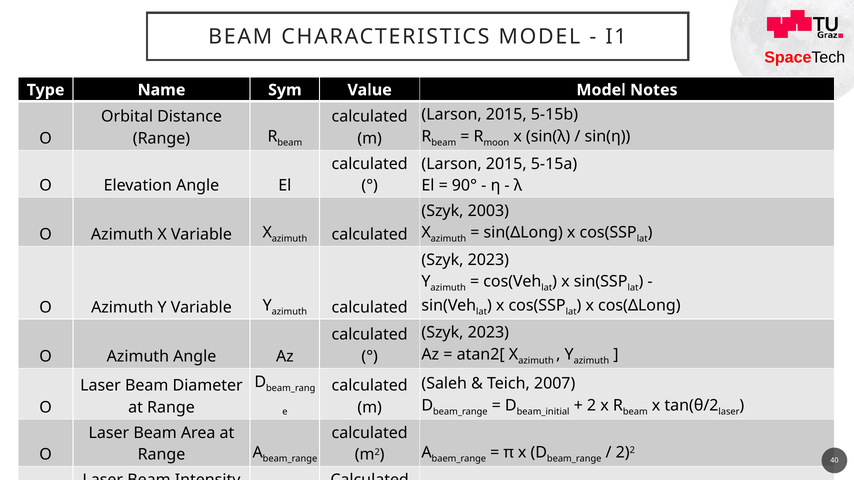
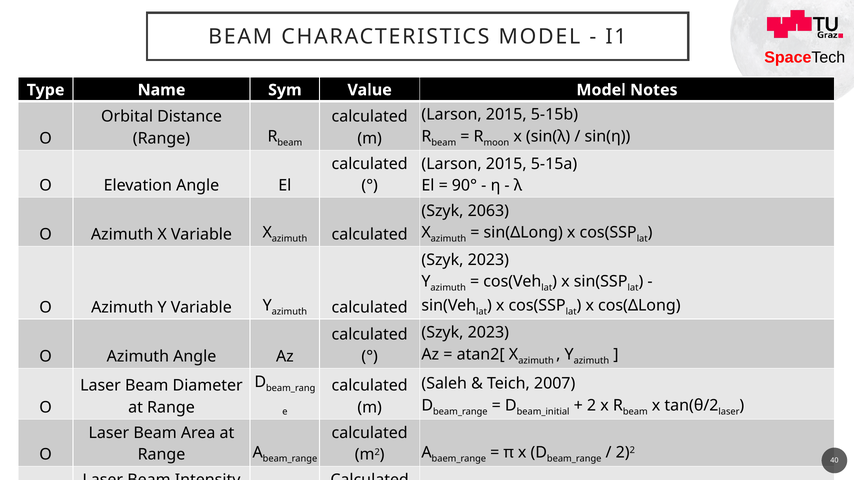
2003: 2003 -> 2063
